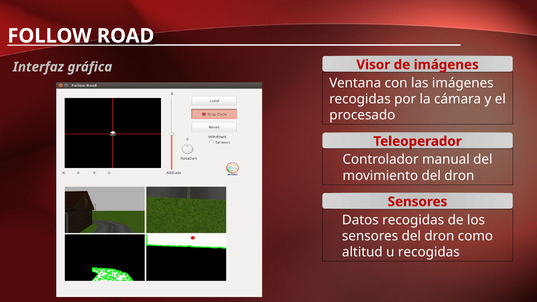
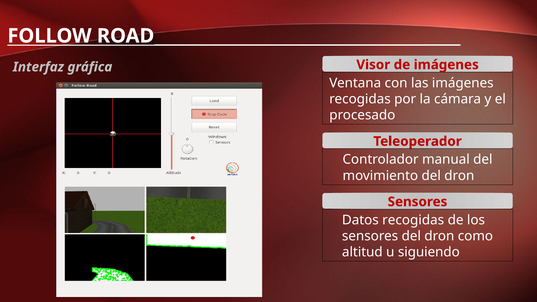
u recogidas: recogidas -> siguiendo
